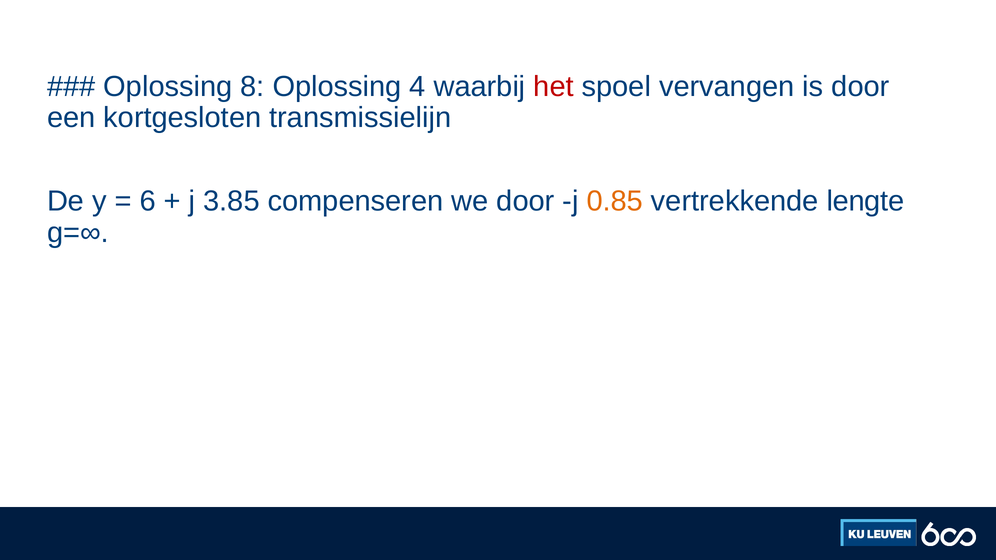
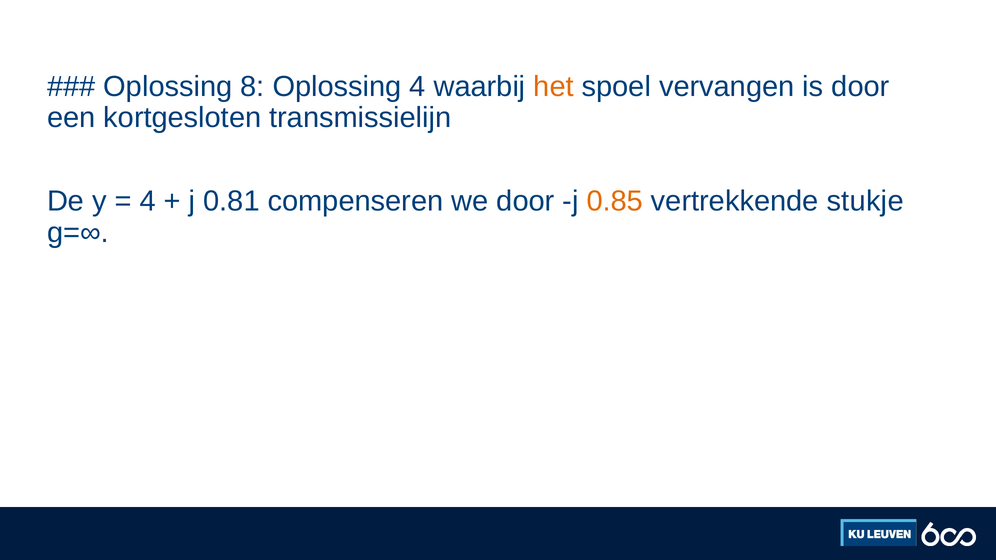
het colour: red -> orange
6 at (148, 201): 6 -> 4
3.85: 3.85 -> 0.81
lengte: lengte -> stukje
